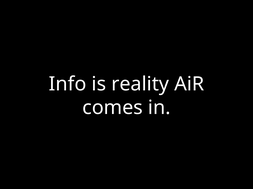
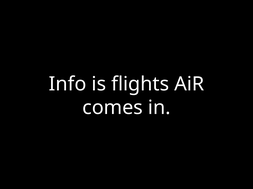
reality: reality -> flights
